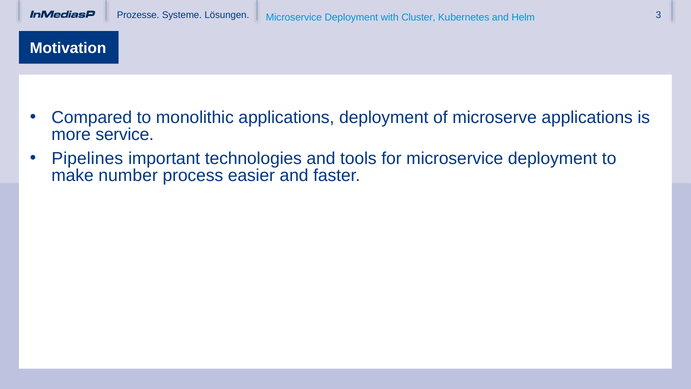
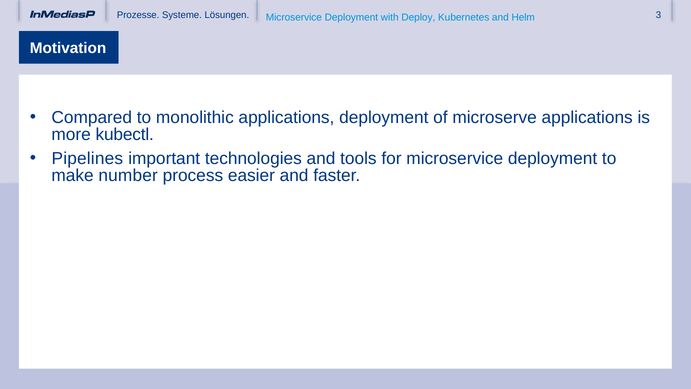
Cluster: Cluster -> Deploy
service: service -> kubectl
